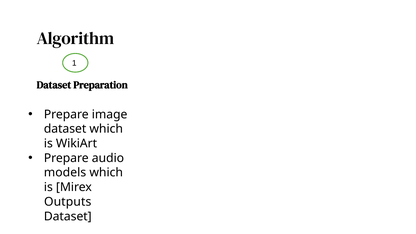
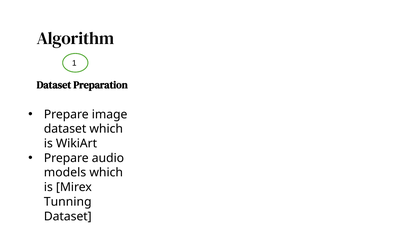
Outputs: Outputs -> Tunning
